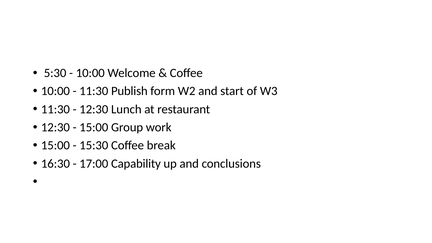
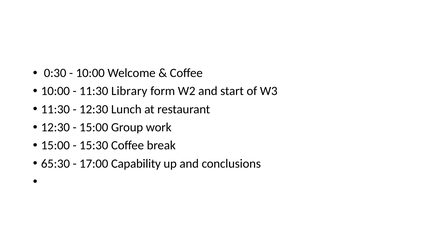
5:30: 5:30 -> 0:30
Publish: Publish -> Library
16:30: 16:30 -> 65:30
